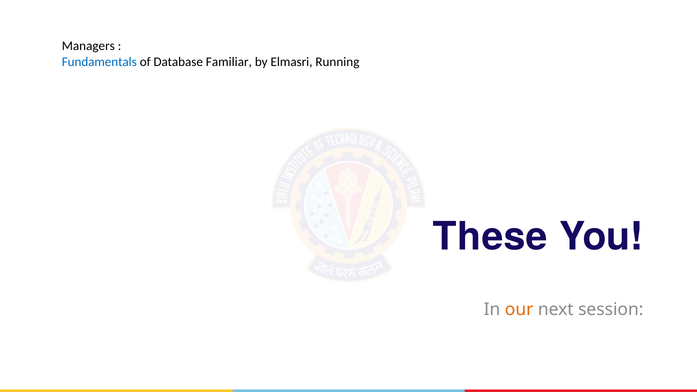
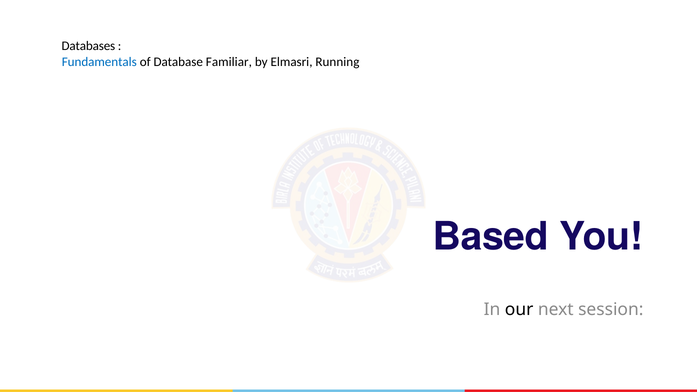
Managers: Managers -> Databases
These: These -> Based
our colour: orange -> black
